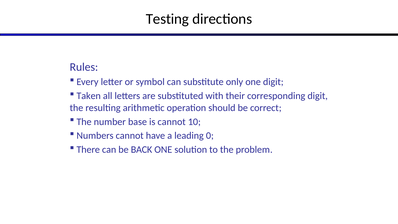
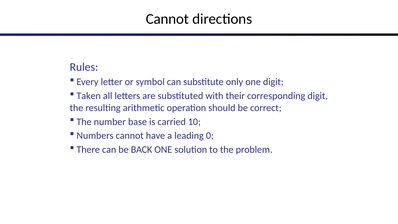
Testing at (167, 19): Testing -> Cannot
is cannot: cannot -> carried
